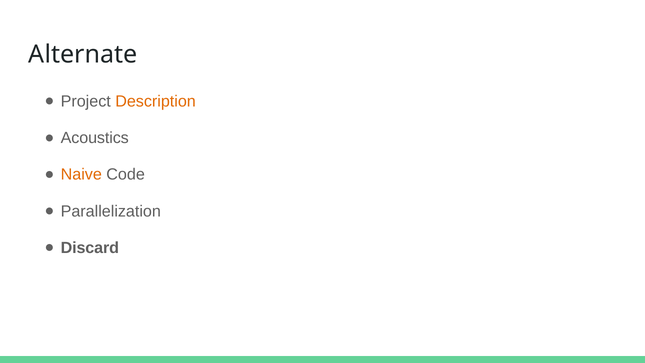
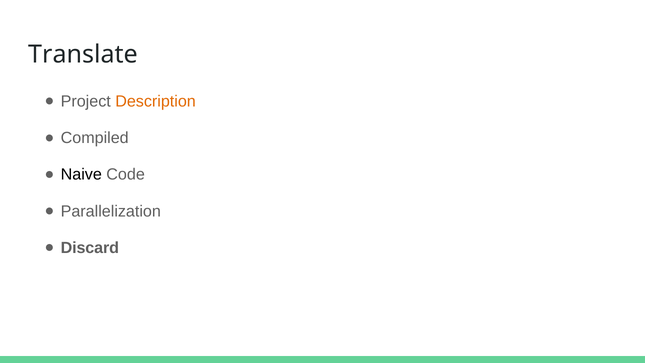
Alternate: Alternate -> Translate
Acoustics: Acoustics -> Compiled
Naive colour: orange -> black
